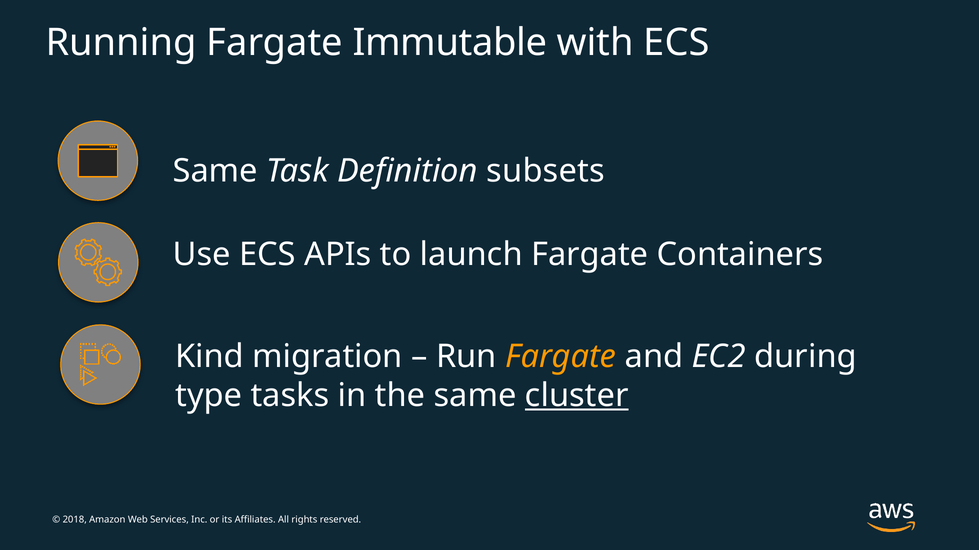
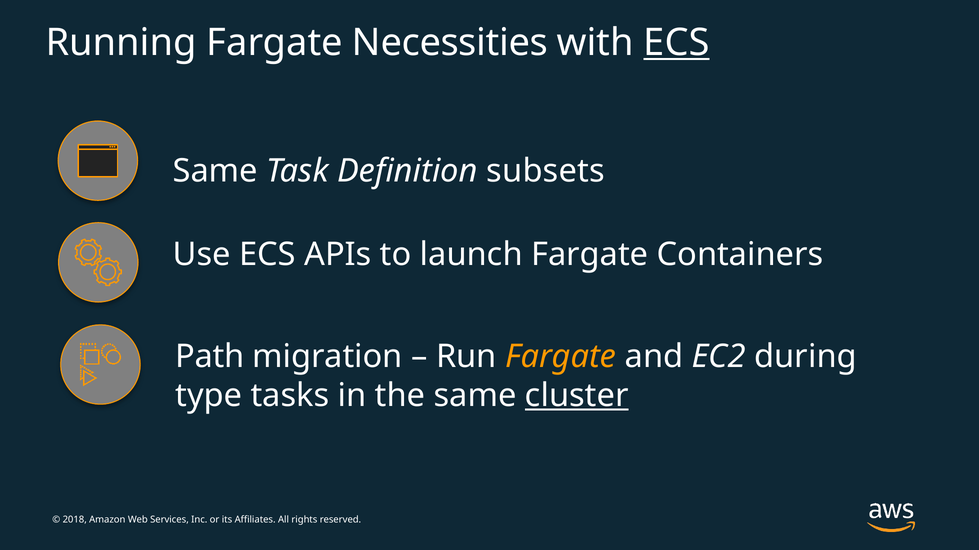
Immutable: Immutable -> Necessities
ECS at (677, 43) underline: none -> present
Kind: Kind -> Path
